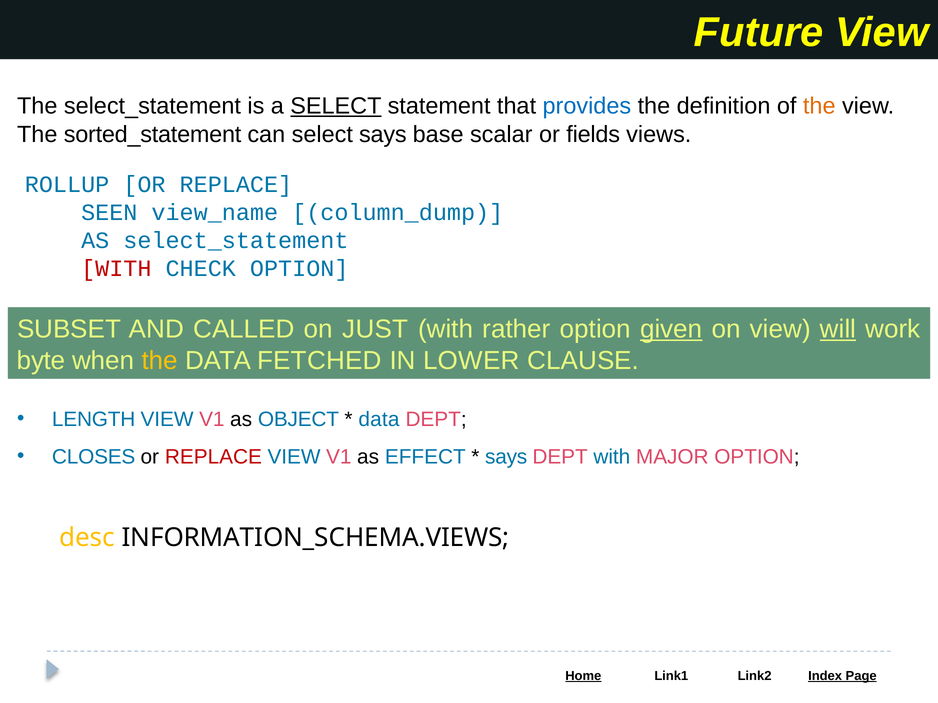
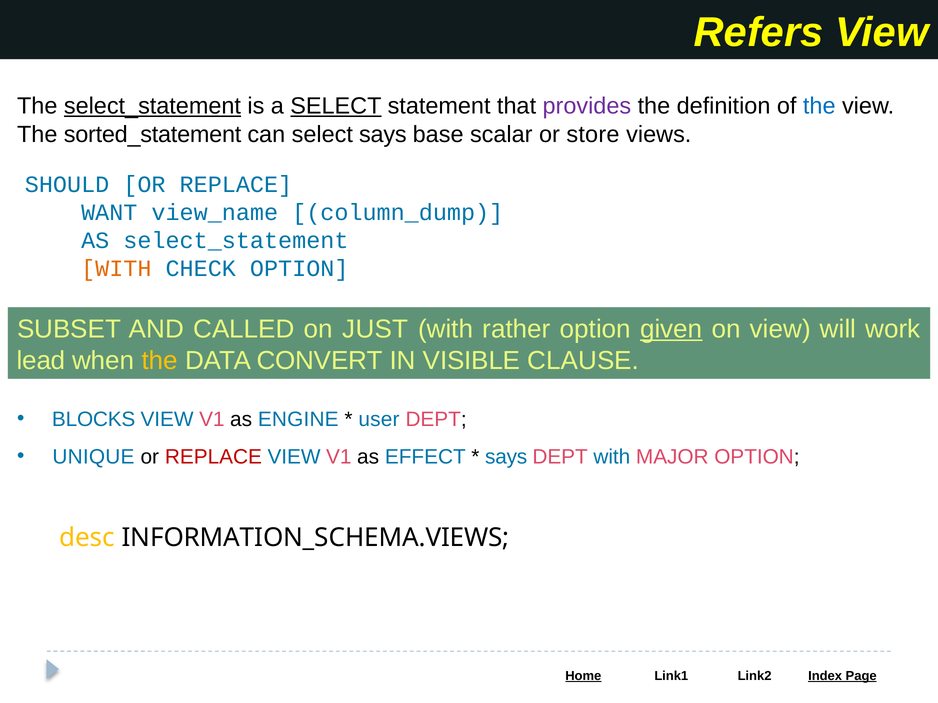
Future: Future -> Refers
select_statement at (152, 106) underline: none -> present
provides colour: blue -> purple
the at (819, 106) colour: orange -> blue
fields: fields -> store
ROLLUP: ROLLUP -> SHOULD
SEEN: SEEN -> WANT
WITH at (116, 269) colour: red -> orange
will underline: present -> none
byte: byte -> lead
FETCHED: FETCHED -> CONVERT
LOWER: LOWER -> VISIBLE
LENGTH: LENGTH -> BLOCKS
OBJECT: OBJECT -> ENGINE
data at (379, 420): data -> user
CLOSES: CLOSES -> UNIQUE
